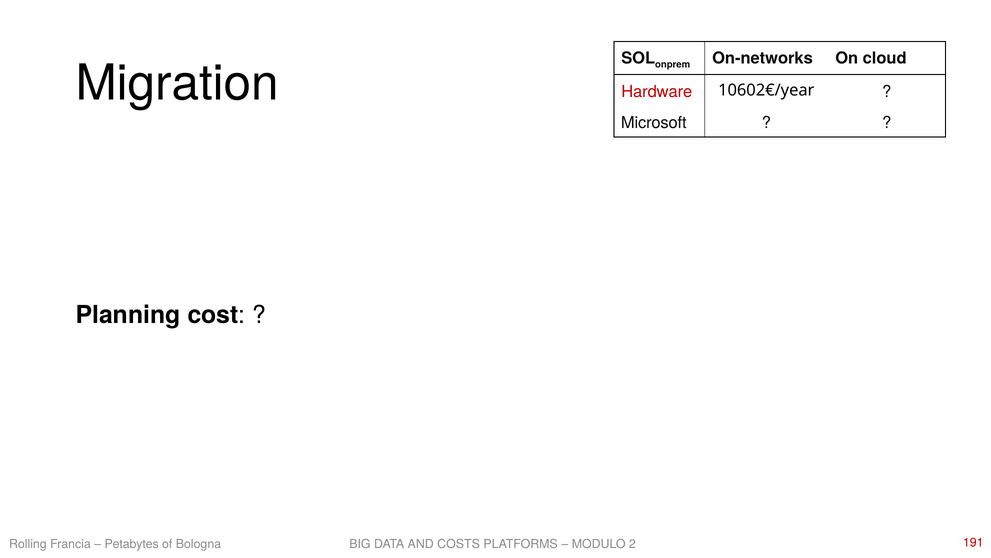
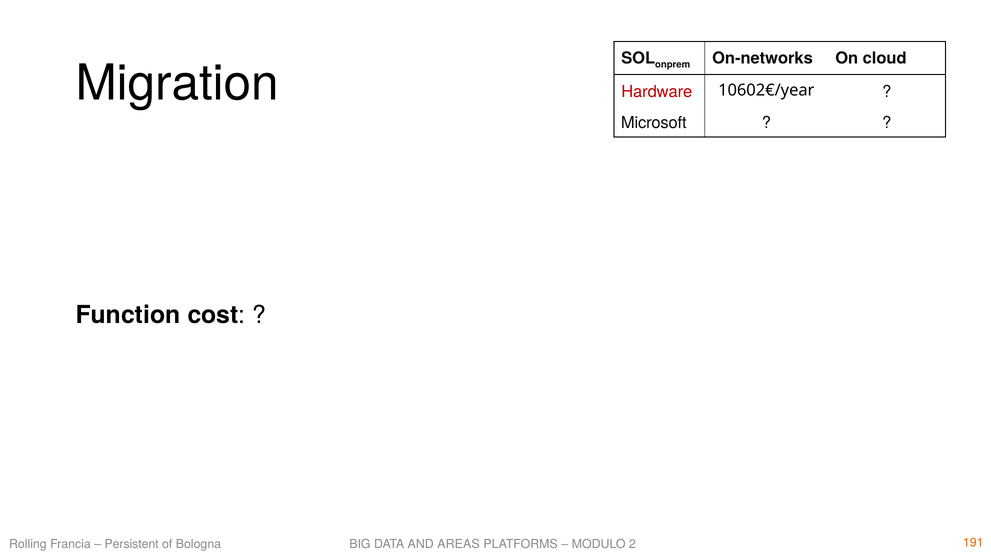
Planning: Planning -> Function
Petabytes: Petabytes -> Persistent
COSTS: COSTS -> AREAS
191 colour: red -> orange
